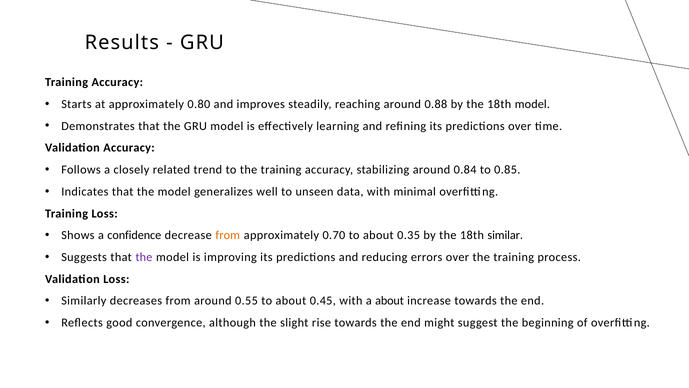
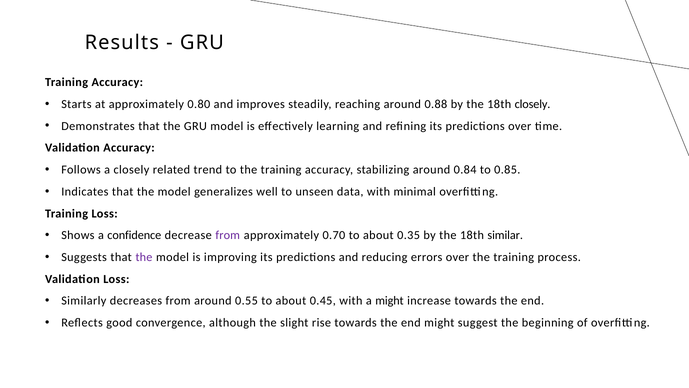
18th model: model -> closely
from at (228, 235) colour: orange -> purple
a about: about -> might
